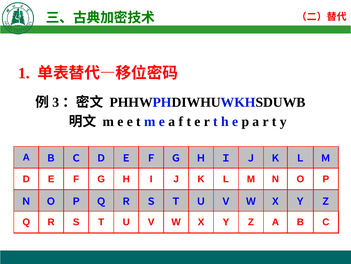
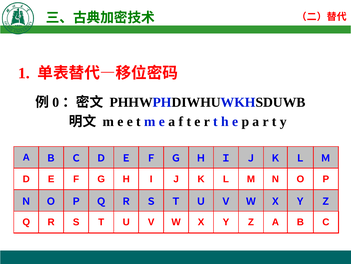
3: 3 -> 0
